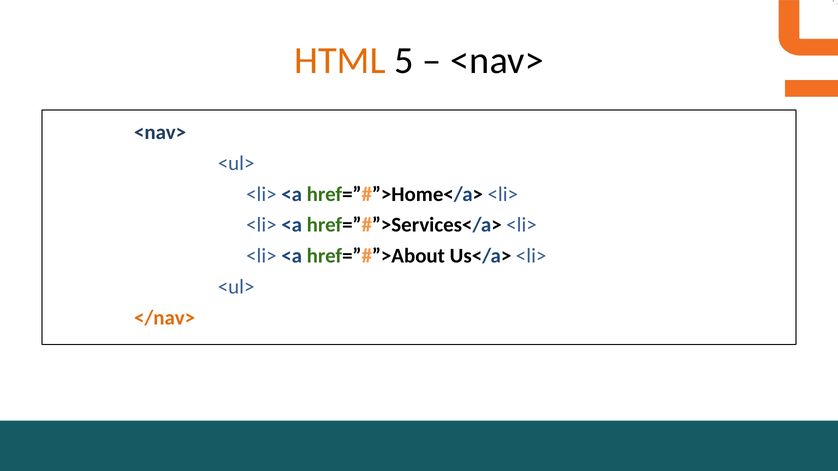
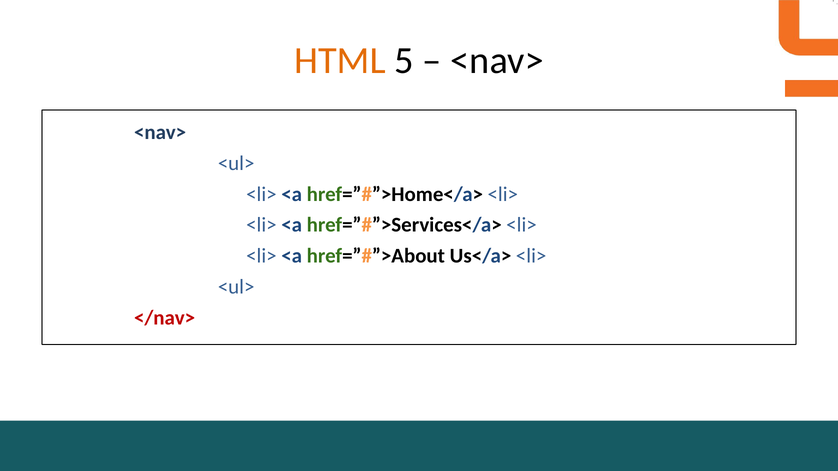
</nav> colour: orange -> red
